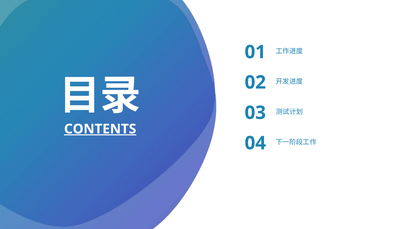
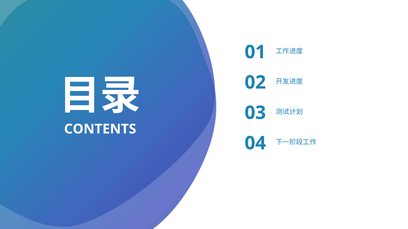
CONTENTS underline: present -> none
